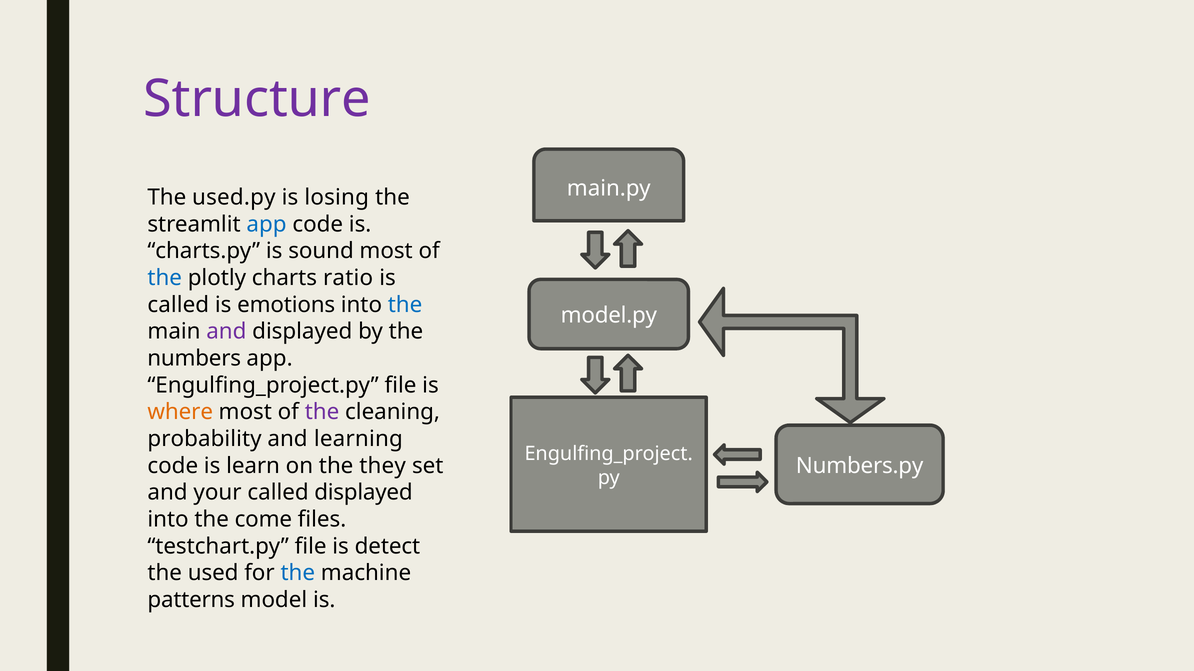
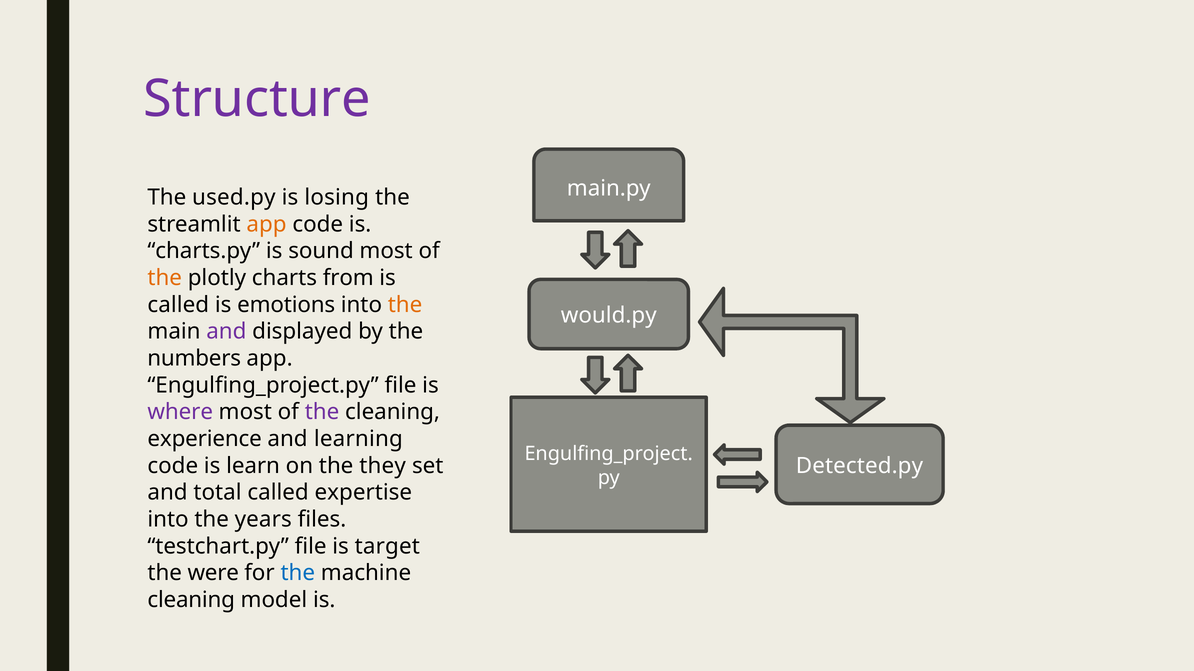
app at (267, 224) colour: blue -> orange
the at (165, 278) colour: blue -> orange
ratio: ratio -> from
the at (405, 305) colour: blue -> orange
model.py: model.py -> would.py
where colour: orange -> purple
probability: probability -> experience
Numbers.py: Numbers.py -> Detected.py
your: your -> total
called displayed: displayed -> expertise
come: come -> years
detect: detect -> target
used: used -> were
patterns at (191, 600): patterns -> cleaning
